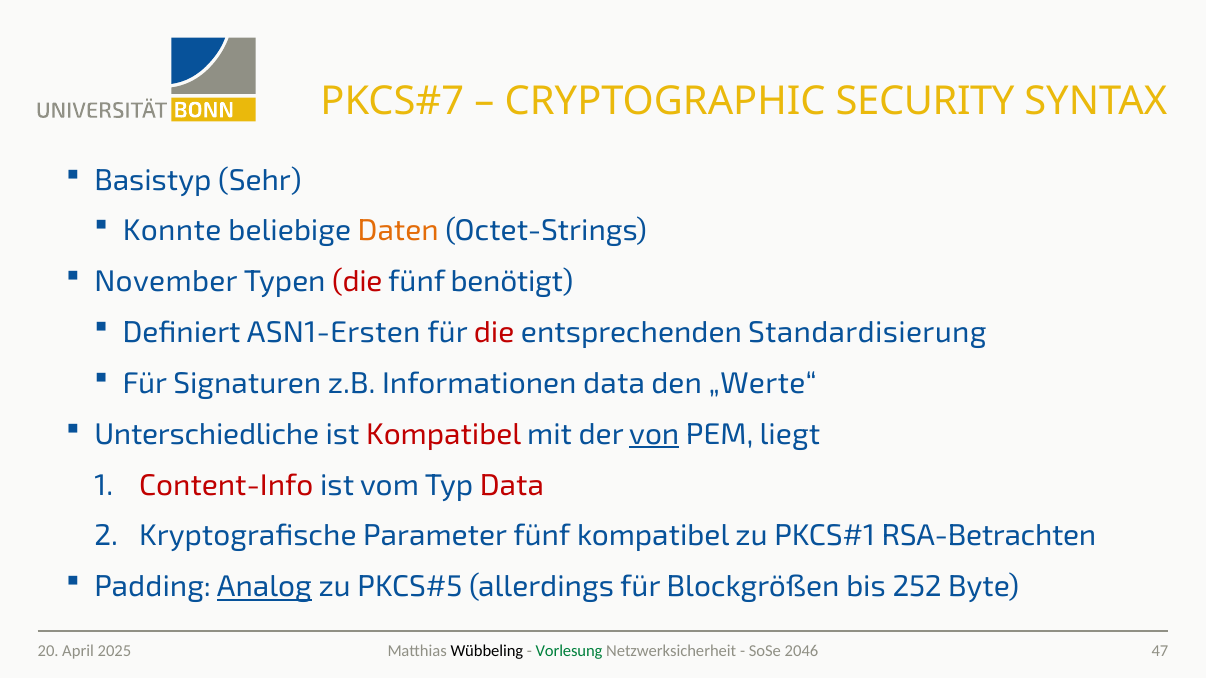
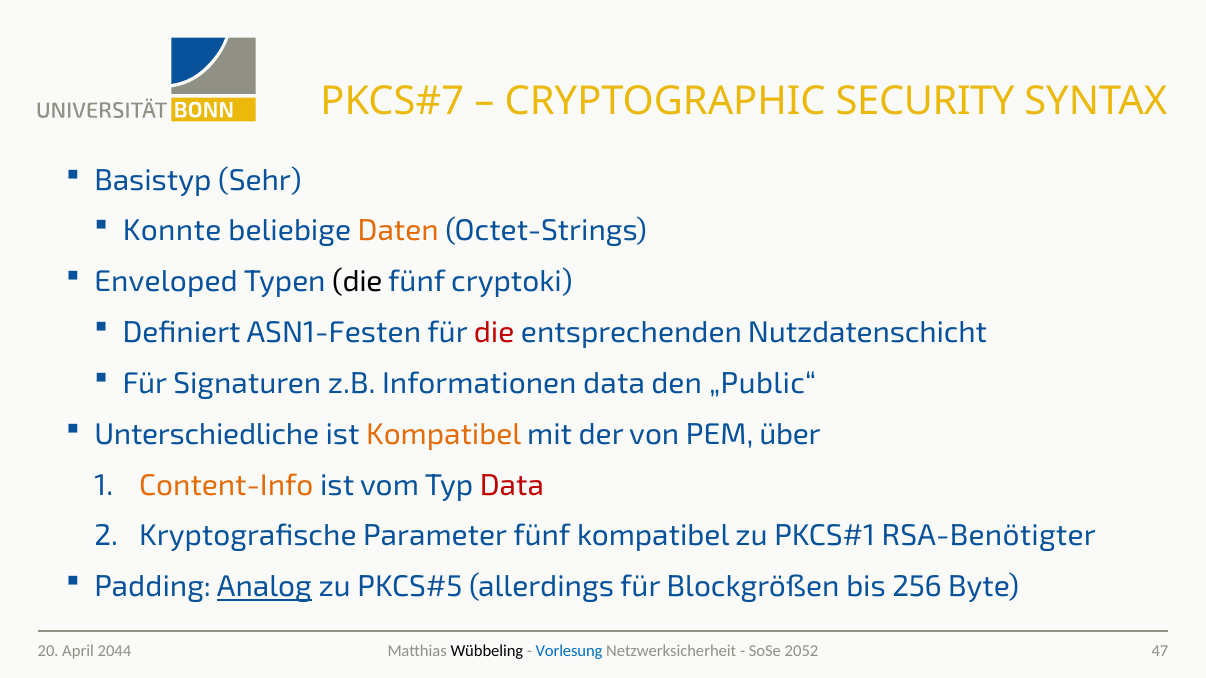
November: November -> Enveloped
die at (357, 282) colour: red -> black
benötigt: benötigt -> cryptoki
ASN1-Ersten: ASN1-Ersten -> ASN1-Festen
Standardisierung: Standardisierung -> Nutzdatenschicht
„Werte“: „Werte“ -> „Public“
Kompatibel at (444, 435) colour: red -> orange
von underline: present -> none
liegt: liegt -> über
Content-Info colour: red -> orange
RSA-Betrachten: RSA-Betrachten -> RSA-Benötigter
252: 252 -> 256
2025: 2025 -> 2044
Vorlesung colour: green -> blue
2046: 2046 -> 2052
